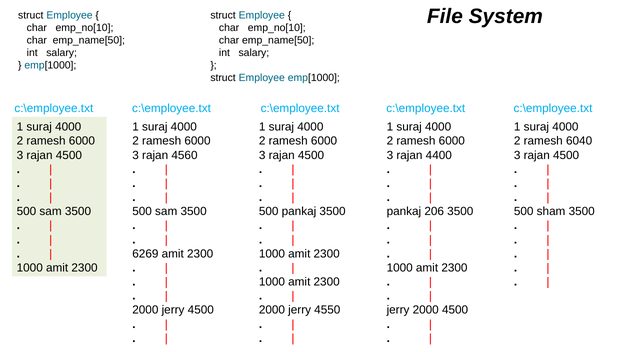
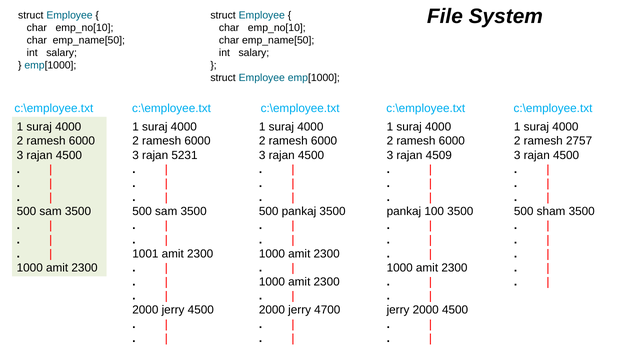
6040: 6040 -> 2757
4560: 4560 -> 5231
4400: 4400 -> 4509
206: 206 -> 100
6269: 6269 -> 1001
4550: 4550 -> 4700
